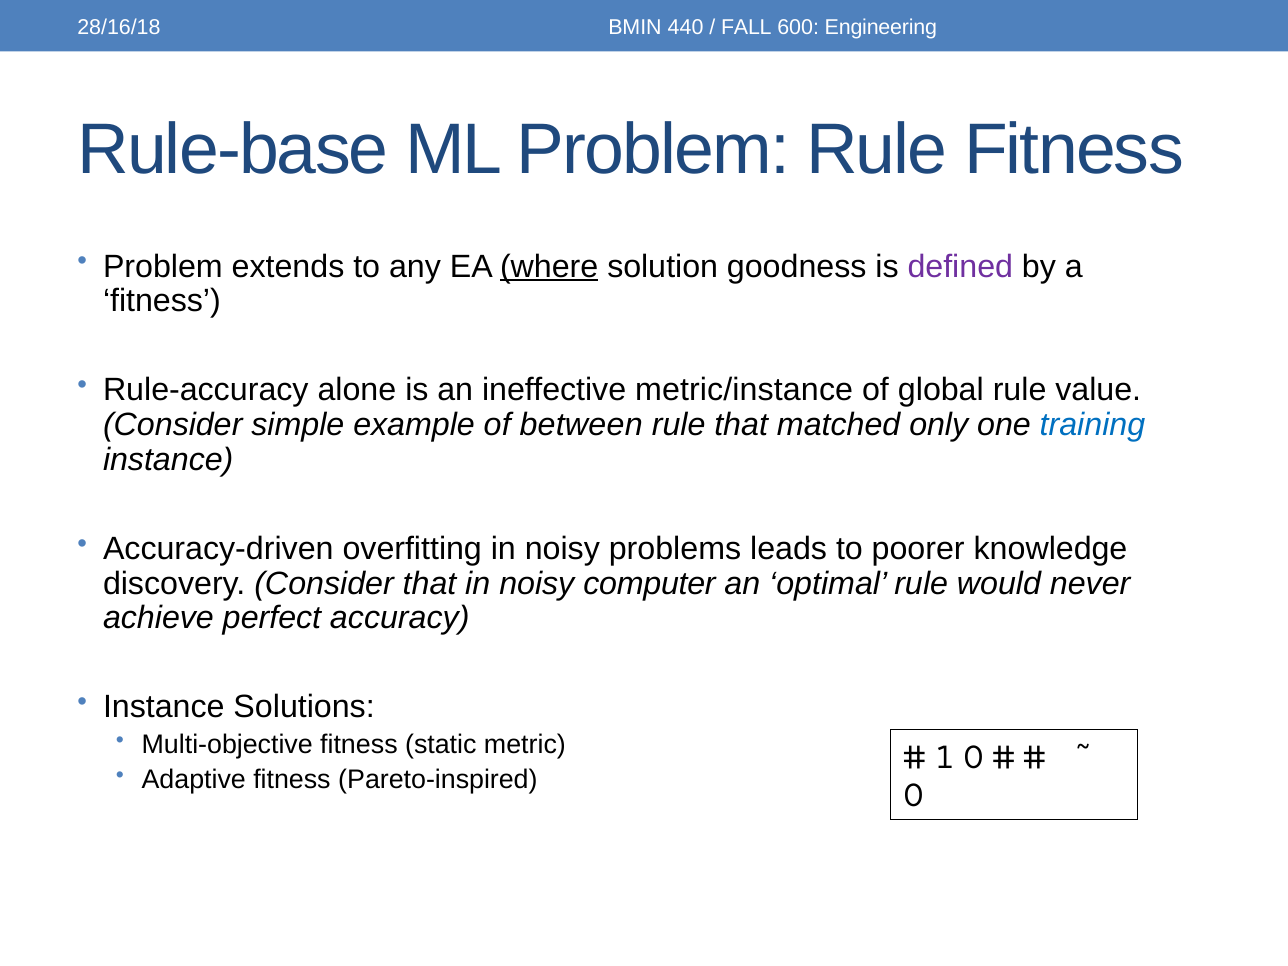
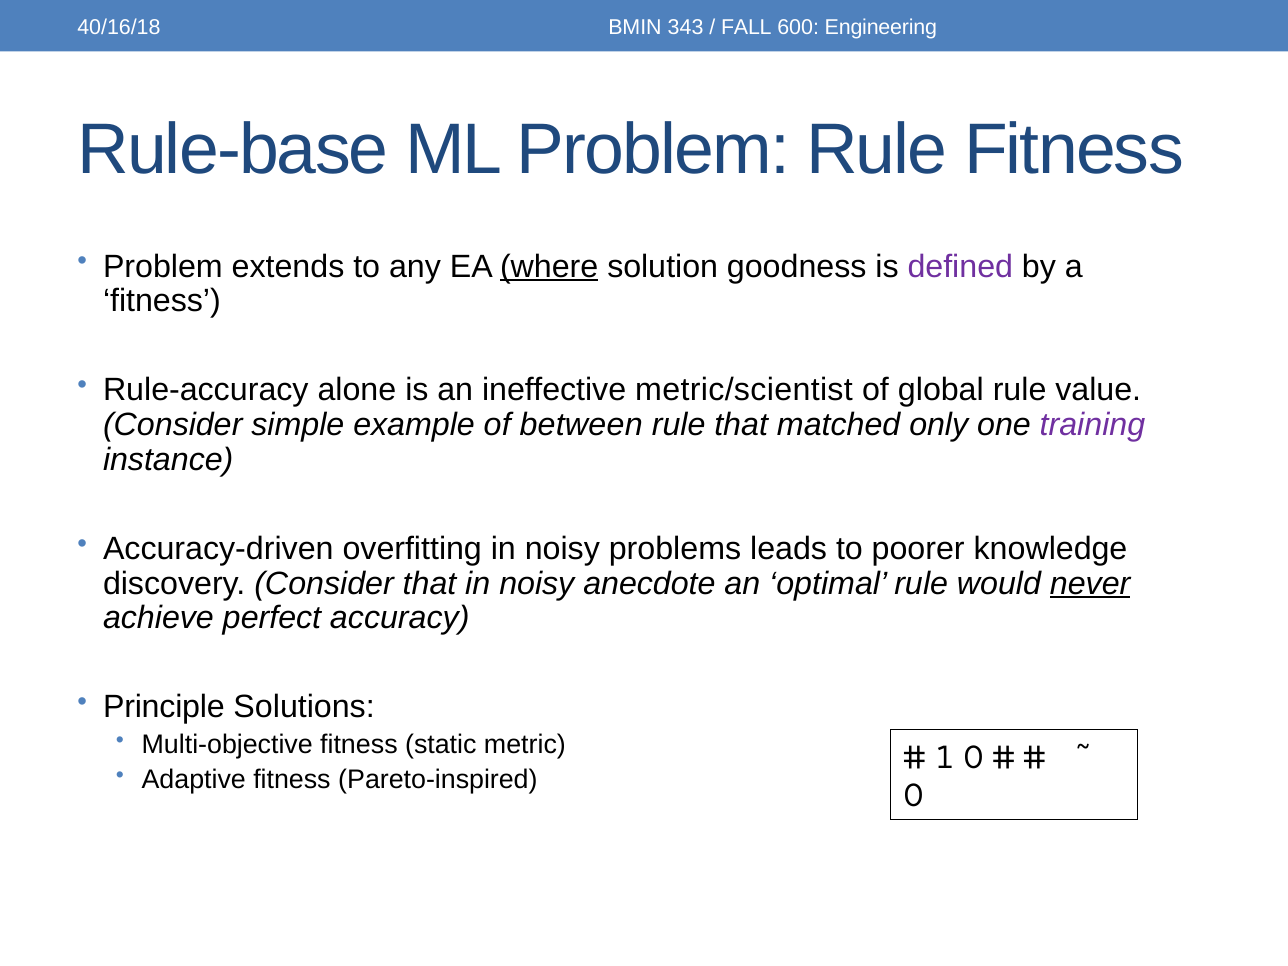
28/16/18: 28/16/18 -> 40/16/18
440: 440 -> 343
metric/instance: metric/instance -> metric/scientist
training colour: blue -> purple
computer: computer -> anecdote
never underline: none -> present
Instance at (164, 707): Instance -> Principle
